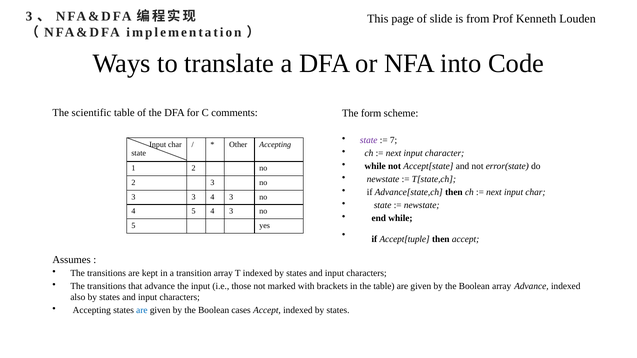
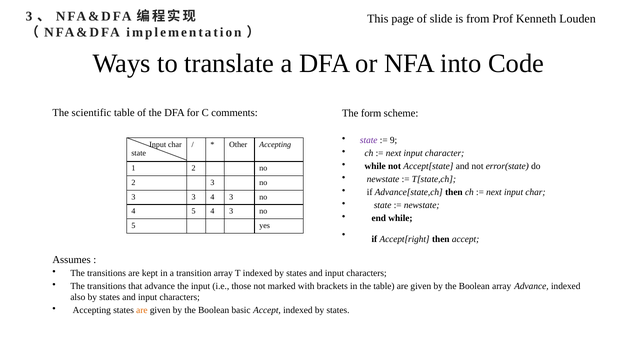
7: 7 -> 9
Accept[tuple: Accept[tuple -> Accept[right
are at (142, 311) colour: blue -> orange
cases: cases -> basic
